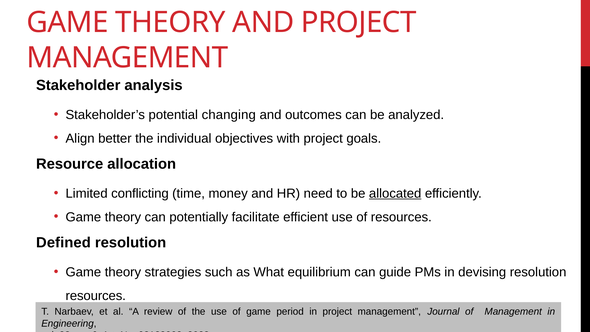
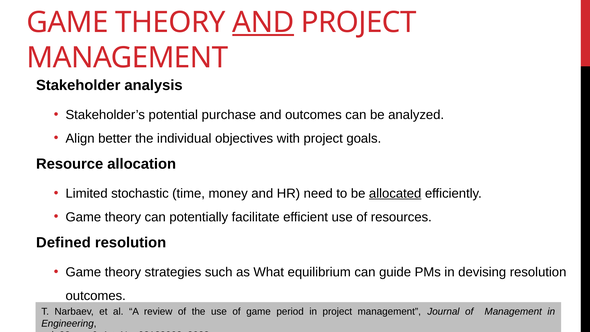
AND at (263, 22) underline: none -> present
changing: changing -> purchase
conflicting: conflicting -> stochastic
resources at (96, 296): resources -> outcomes
